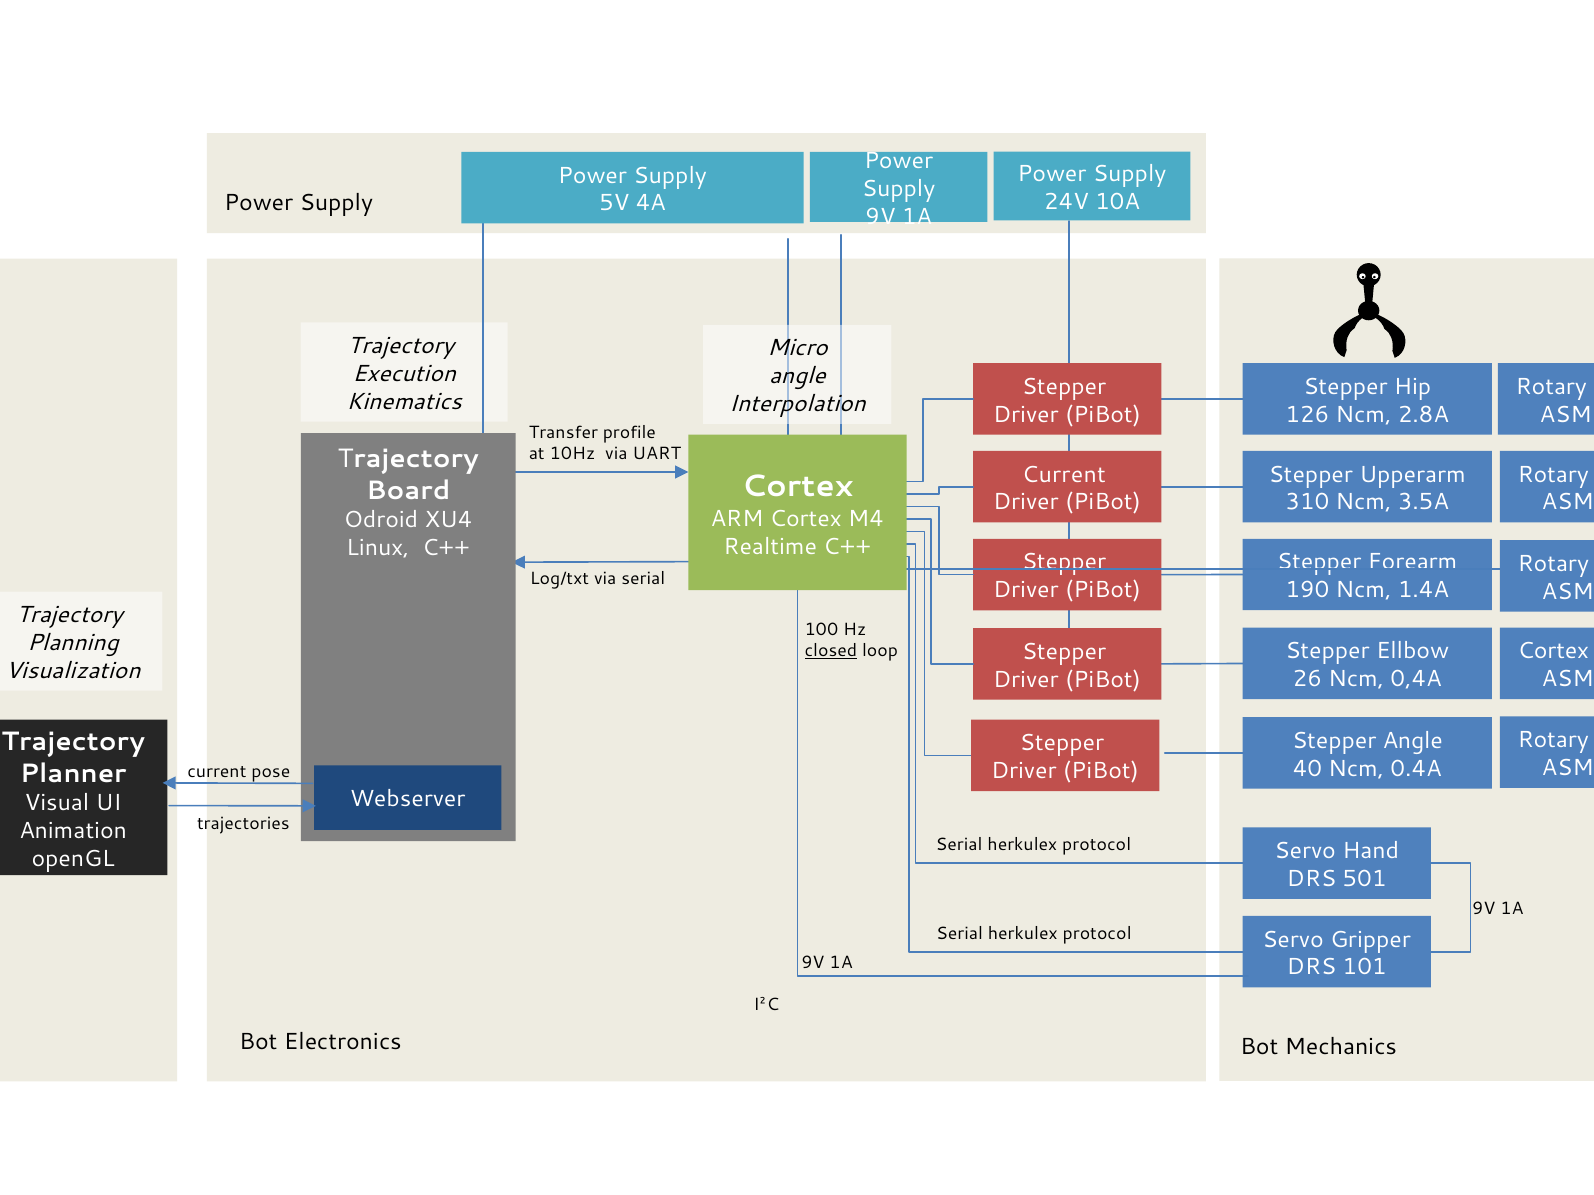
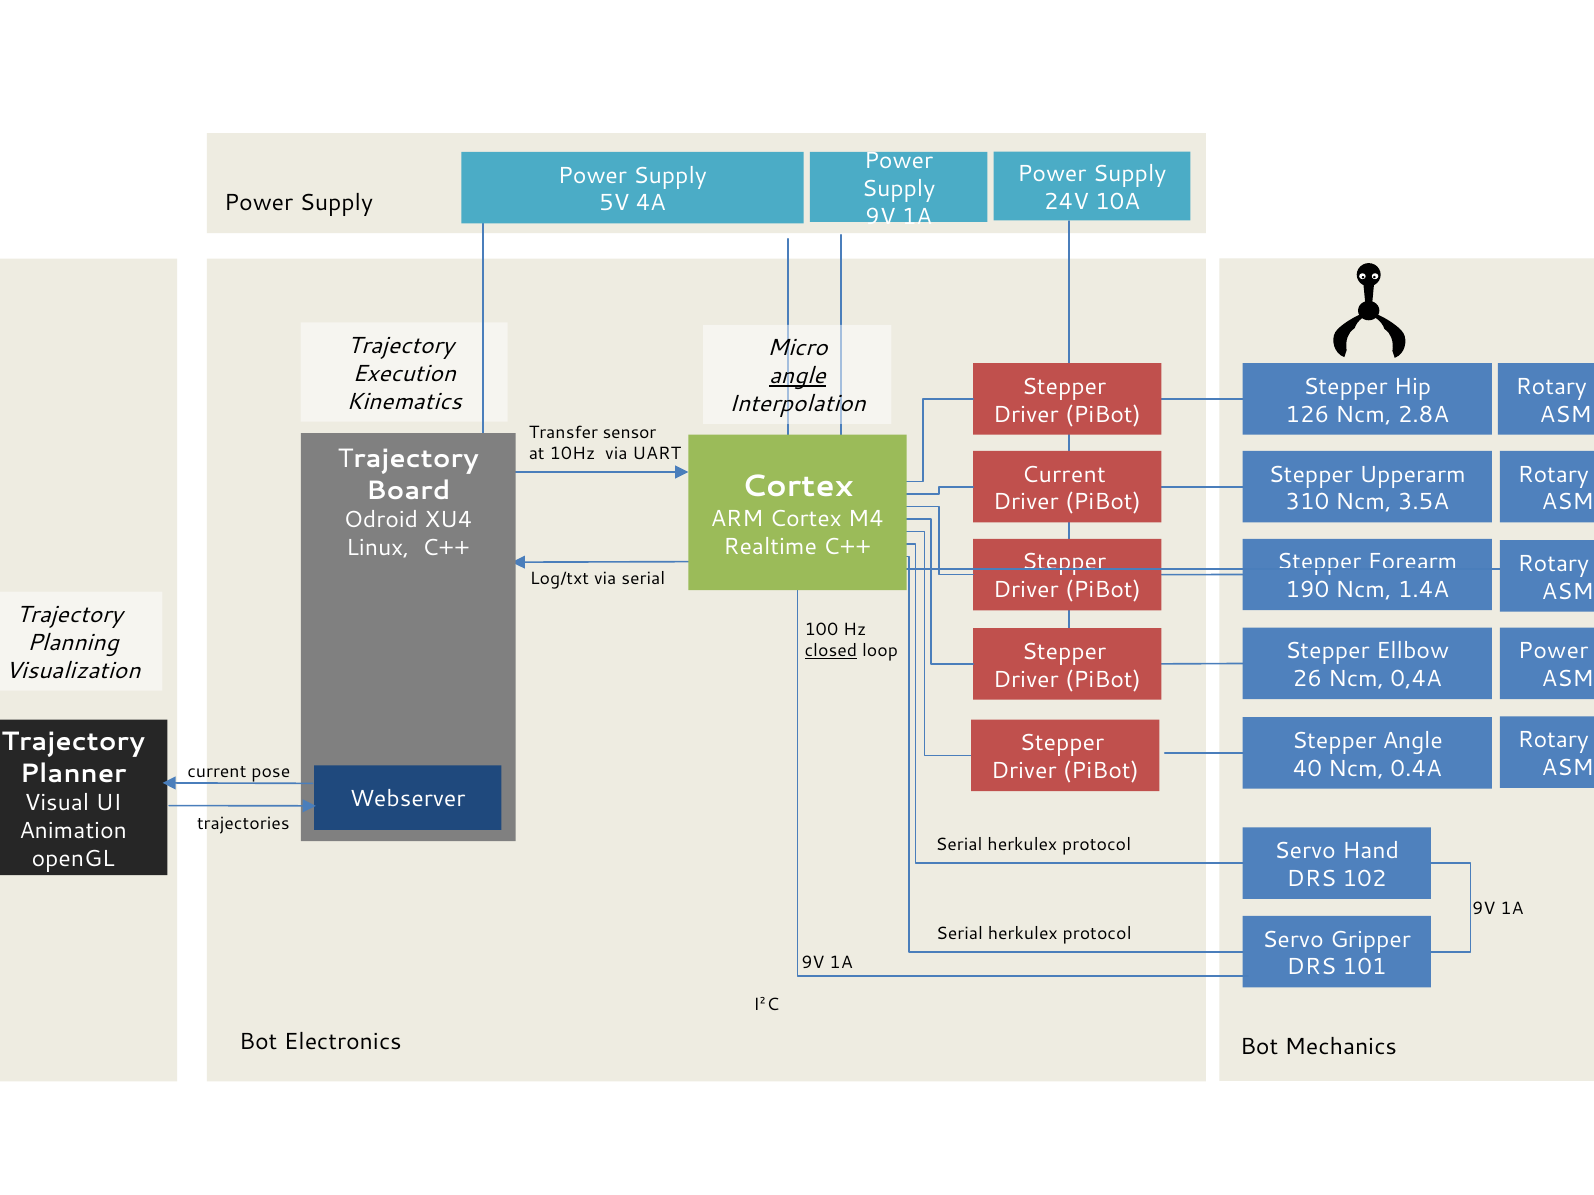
angle at (797, 376) underline: none -> present
profile: profile -> sensor
Cortex at (1553, 651): Cortex -> Power
501: 501 -> 102
